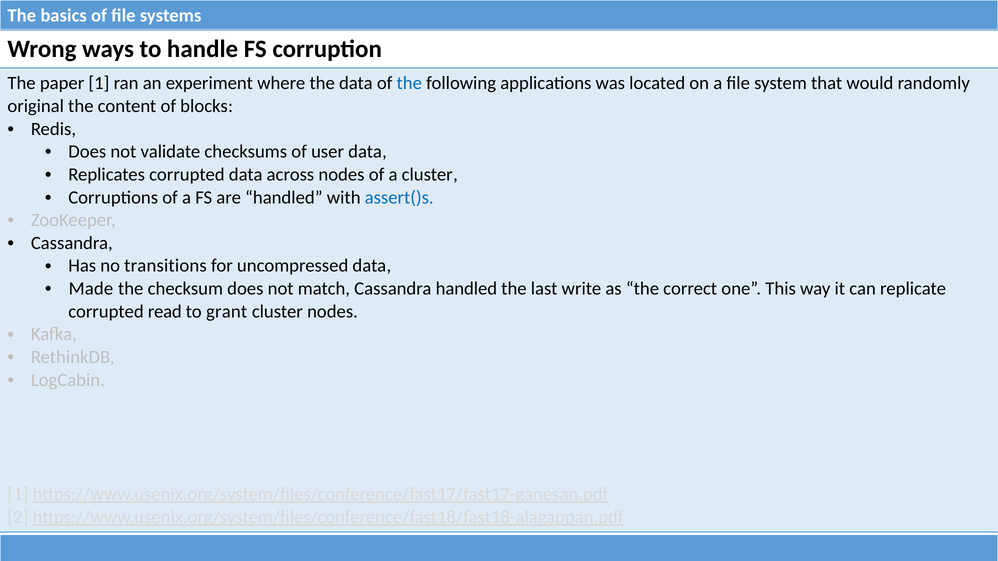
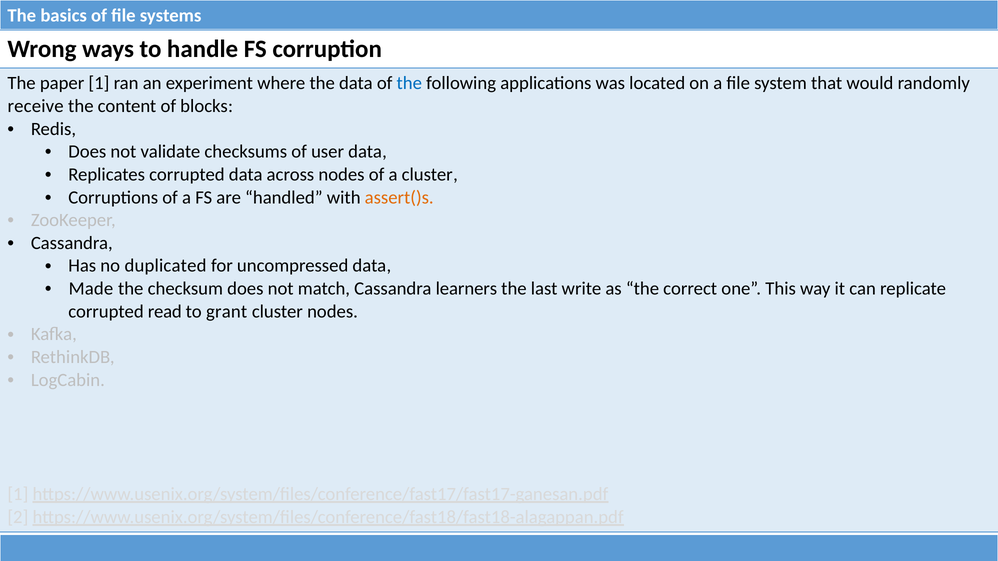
original: original -> receive
assert()s colour: blue -> orange
transitions: transitions -> duplicated
Cassandra handled: handled -> learners
